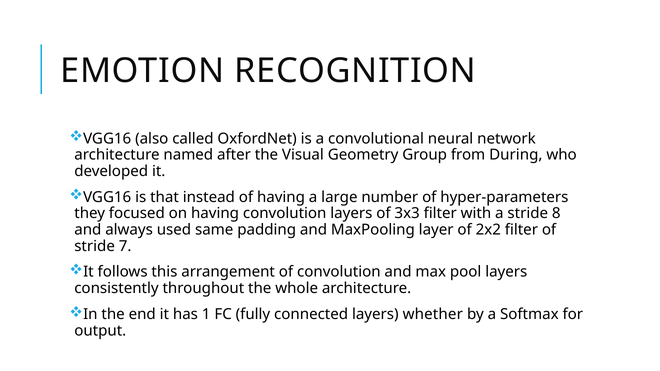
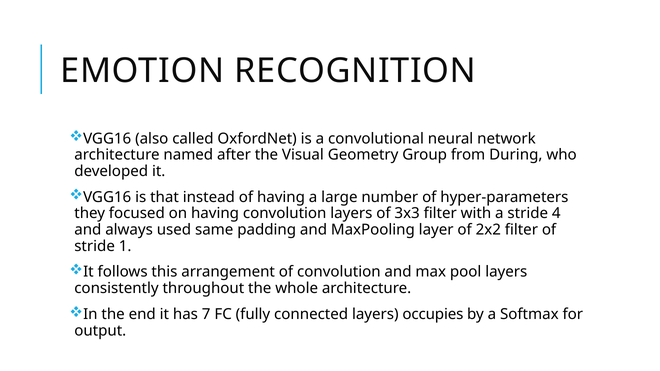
8: 8 -> 4
7: 7 -> 1
1: 1 -> 7
whether: whether -> occupies
